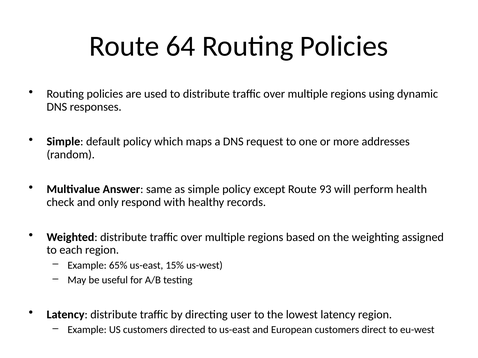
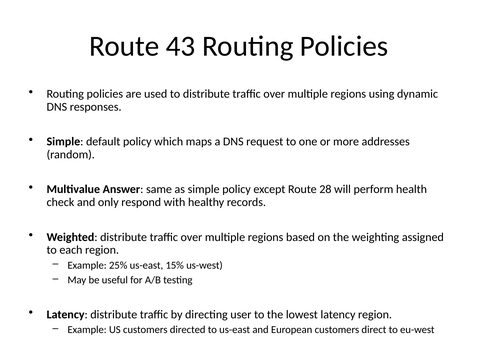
64: 64 -> 43
93: 93 -> 28
65%: 65% -> 25%
